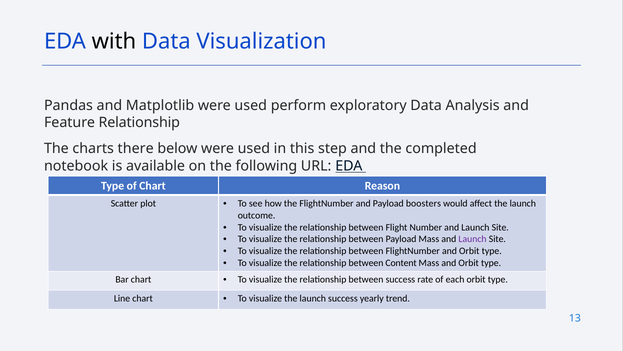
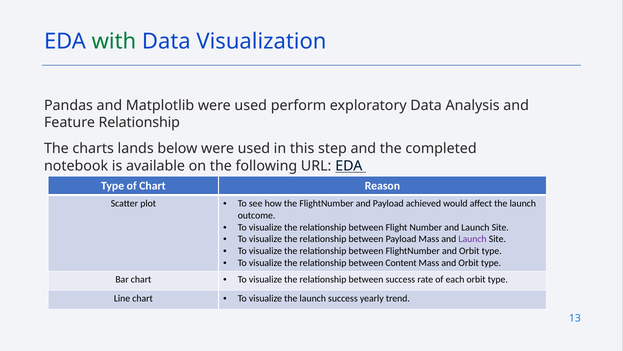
with colour: black -> green
there: there -> lands
boosters: boosters -> achieved
